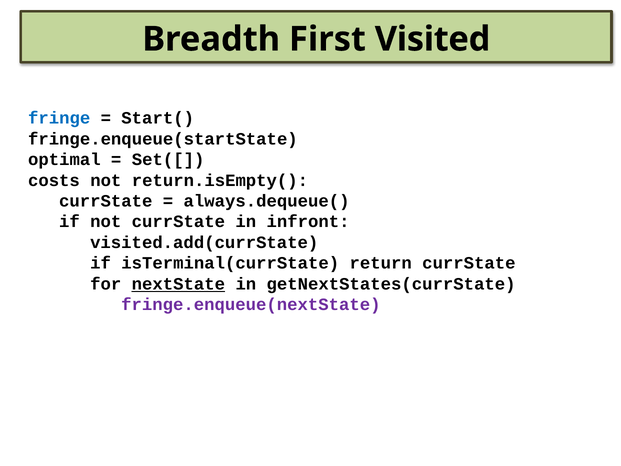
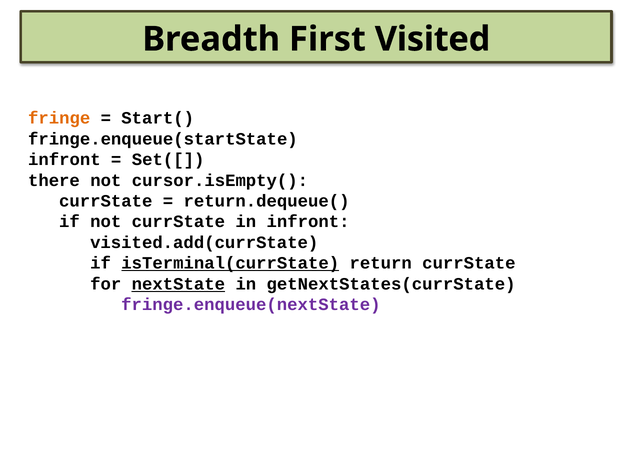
fringe colour: blue -> orange
optimal at (64, 160): optimal -> infront
costs: costs -> there
return.isEmpty(: return.isEmpty( -> cursor.isEmpty(
always.dequeue(: always.dequeue( -> return.dequeue(
isTerminal(currState underline: none -> present
